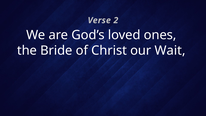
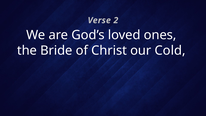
Wait: Wait -> Cold
